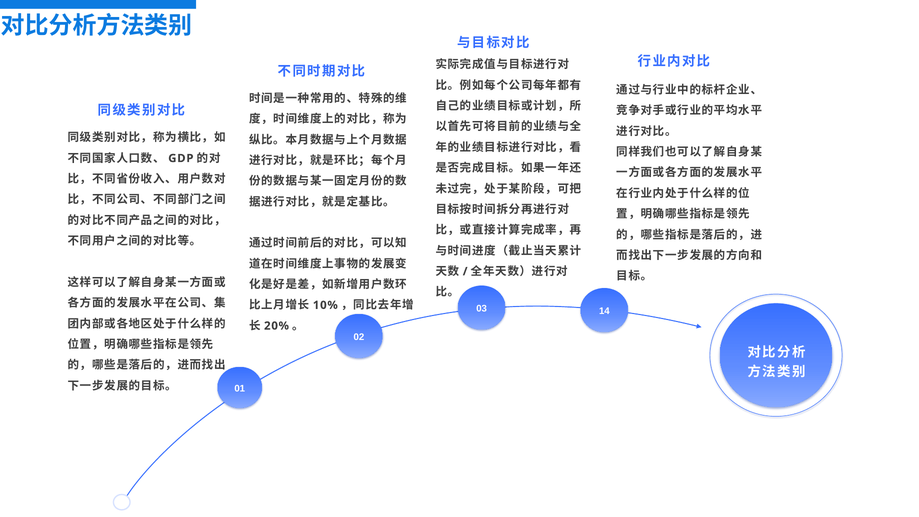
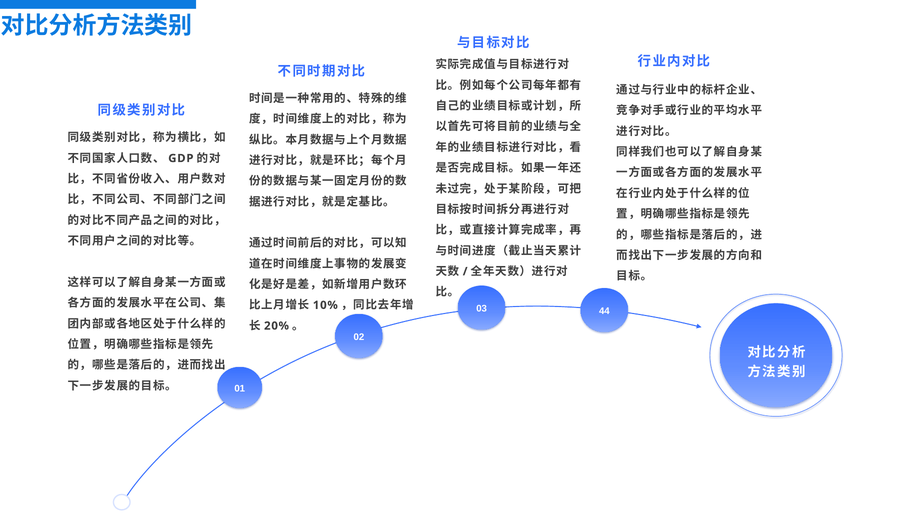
14: 14 -> 44
